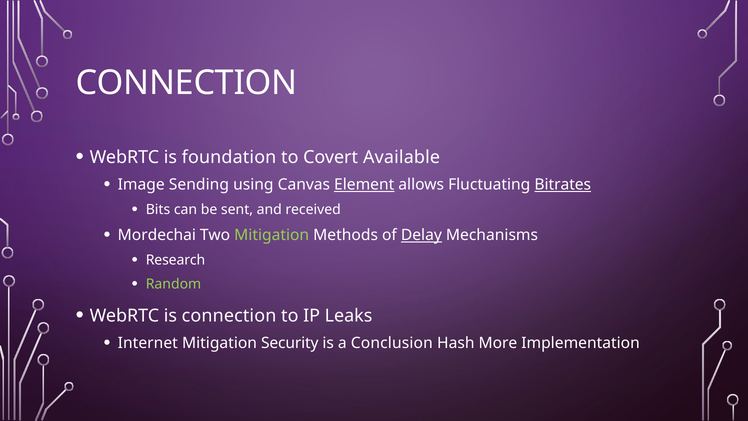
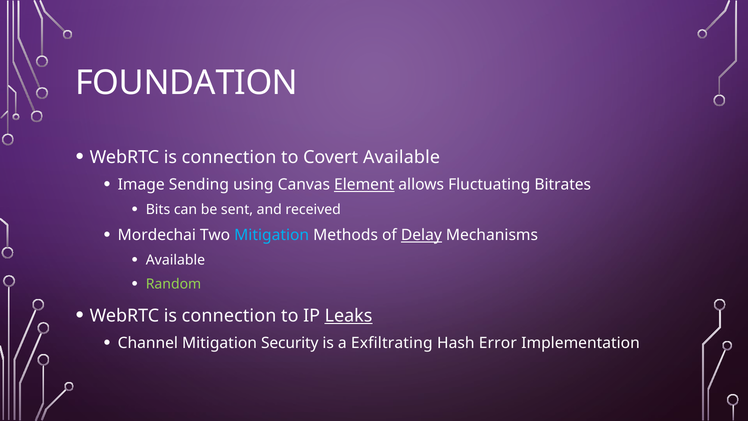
CONNECTION at (187, 83): CONNECTION -> FOUNDATION
foundation at (229, 157): foundation -> connection
Bitrates underline: present -> none
Mitigation at (272, 235) colour: light green -> light blue
Research at (175, 260): Research -> Available
Leaks underline: none -> present
Internet: Internet -> Channel
Conclusion: Conclusion -> Exfiltrating
More: More -> Error
